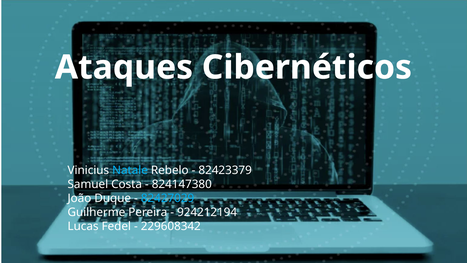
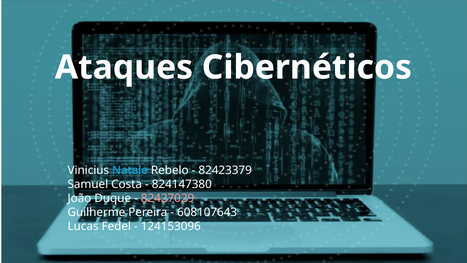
82427029 colour: light blue -> pink
924212194: 924212194 -> 608107643
229608342: 229608342 -> 124153096
